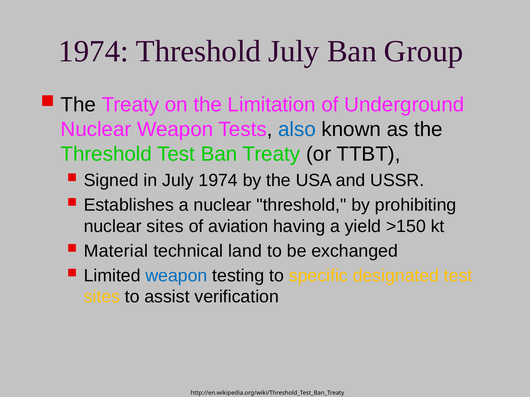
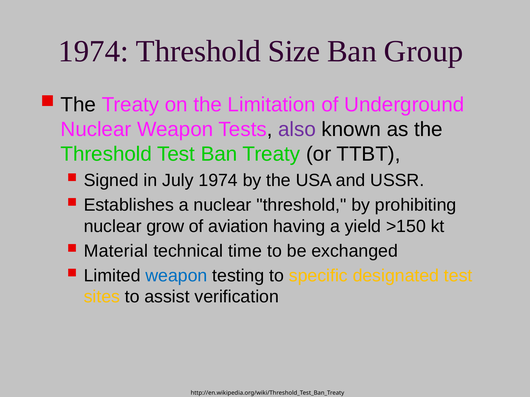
Threshold July: July -> Size
also colour: blue -> purple
nuclear sites: sites -> grow
land: land -> time
